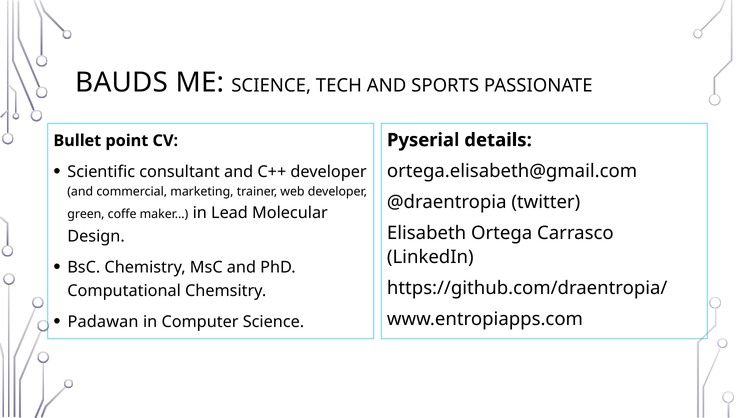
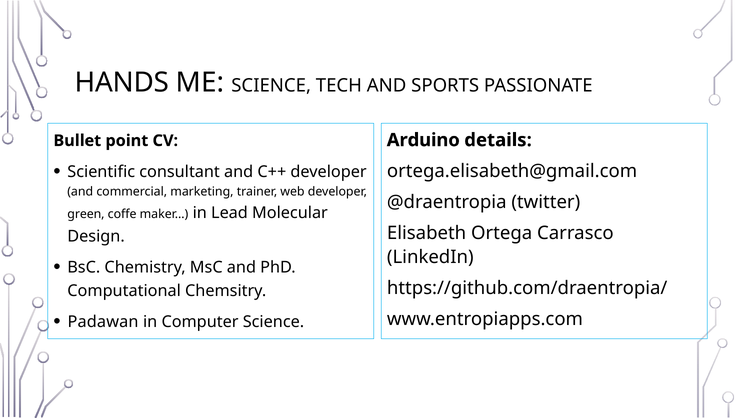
BAUDS: BAUDS -> HANDS
Pyserial: Pyserial -> Arduino
